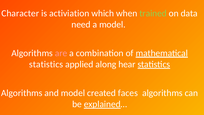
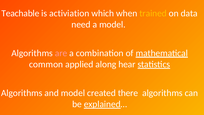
Character: Character -> Teachable
trained colour: light green -> yellow
statistics at (46, 64): statistics -> common
faces: faces -> there
